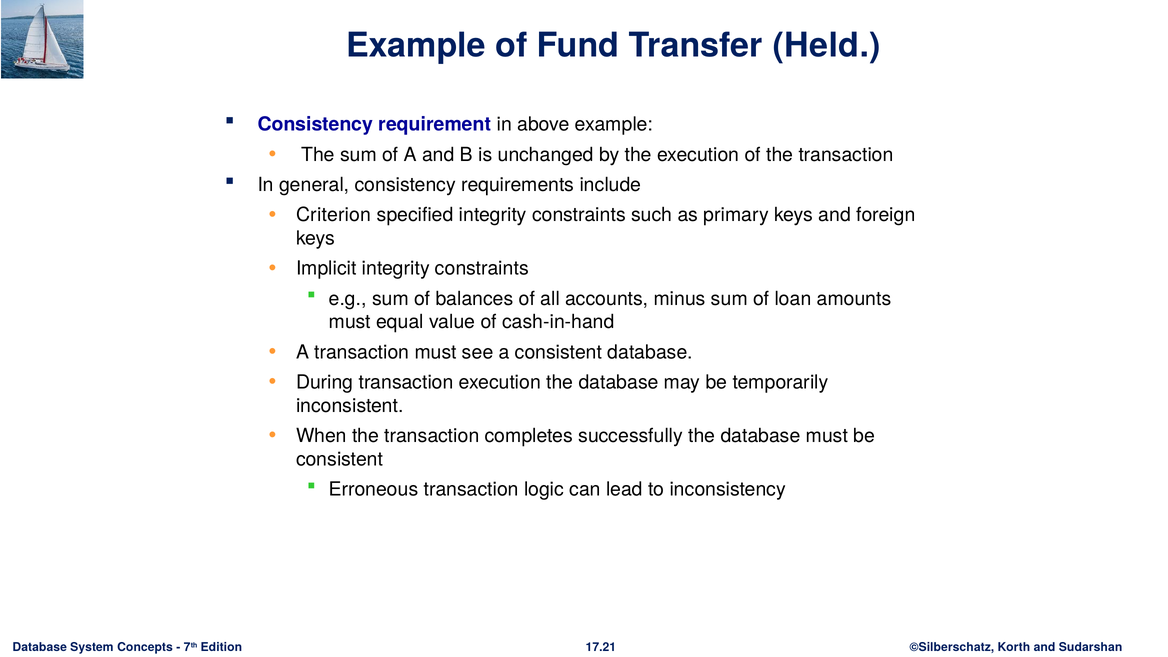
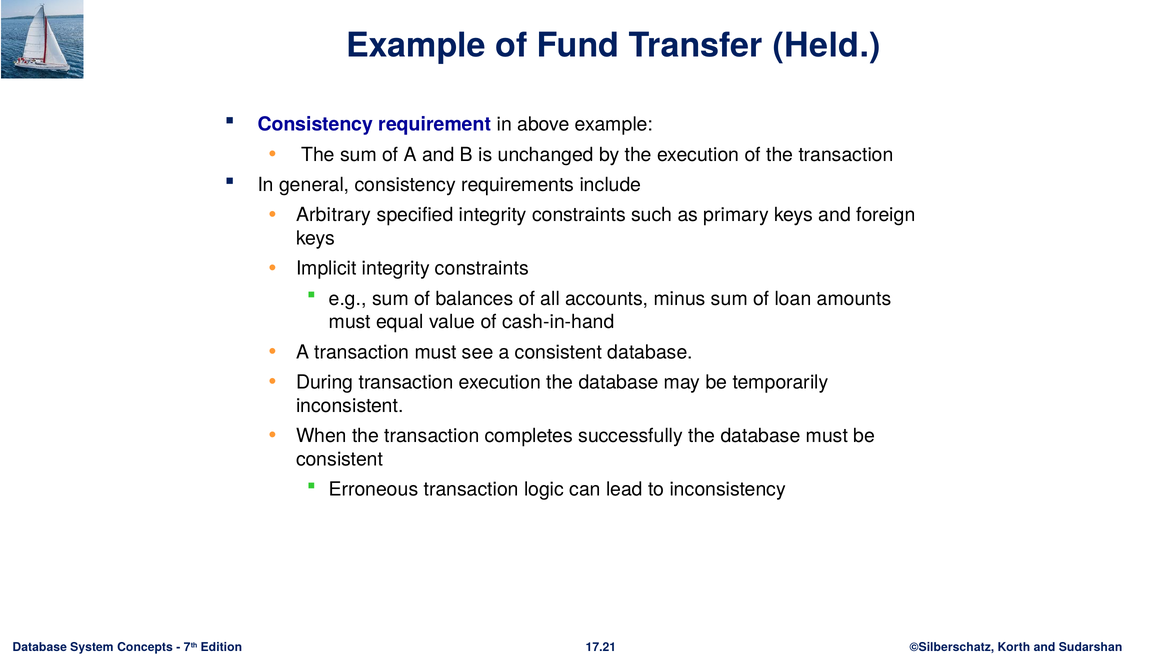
Criterion: Criterion -> Arbitrary
